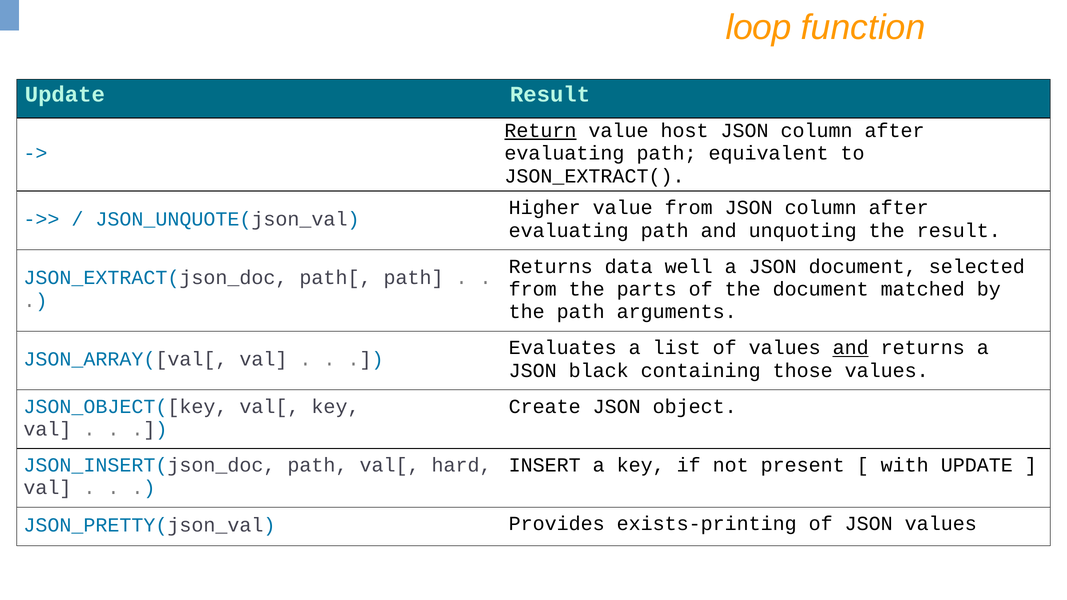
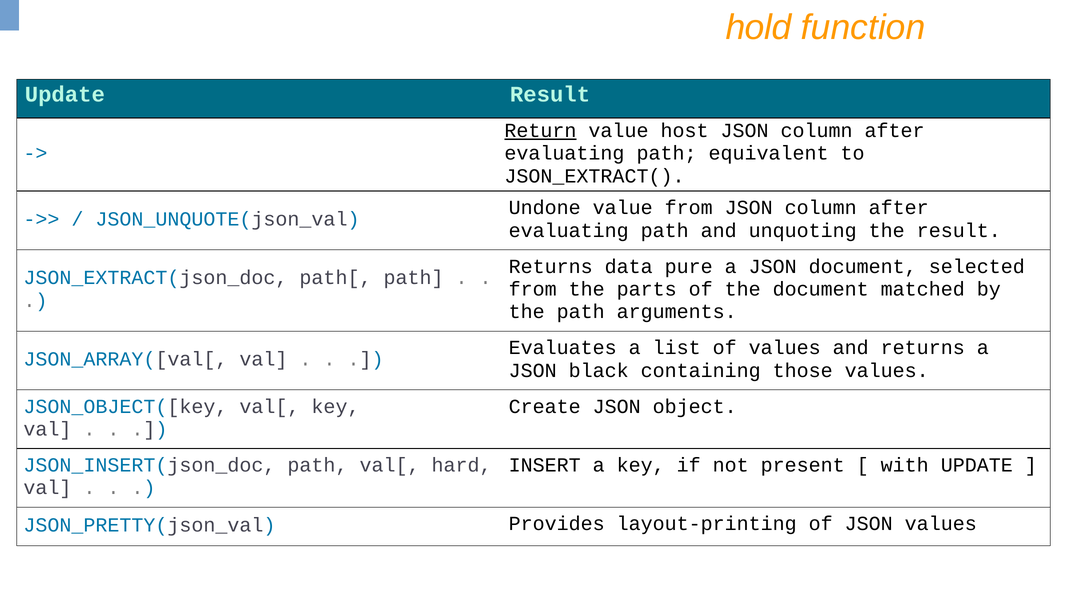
loop: loop -> hold
Higher: Higher -> Undone
well: well -> pure
and at (851, 348) underline: present -> none
exists-printing: exists-printing -> layout-printing
